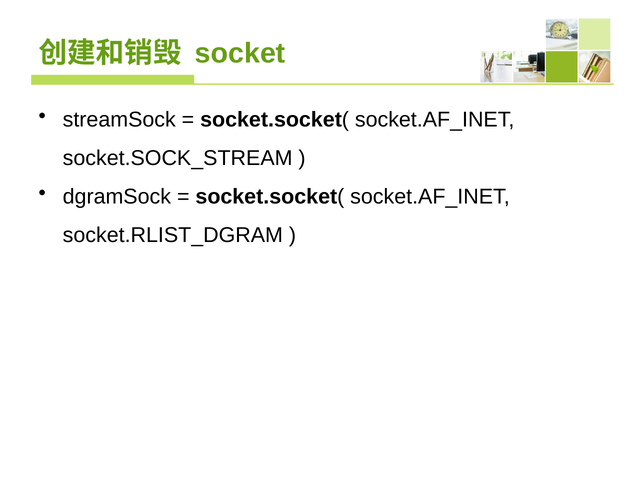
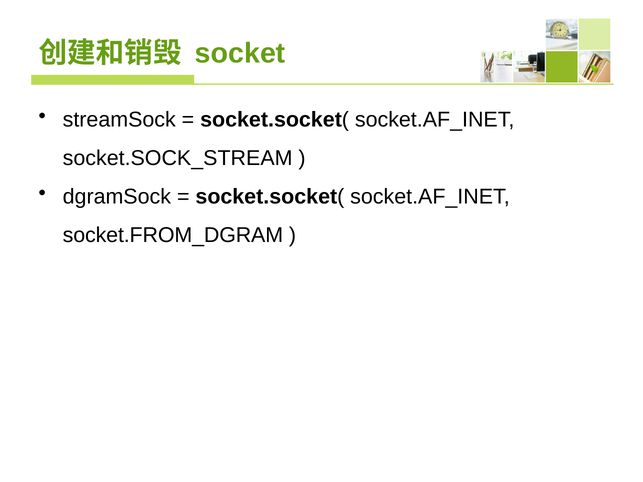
socket.RLIST_DGRAM: socket.RLIST_DGRAM -> socket.FROM_DGRAM
